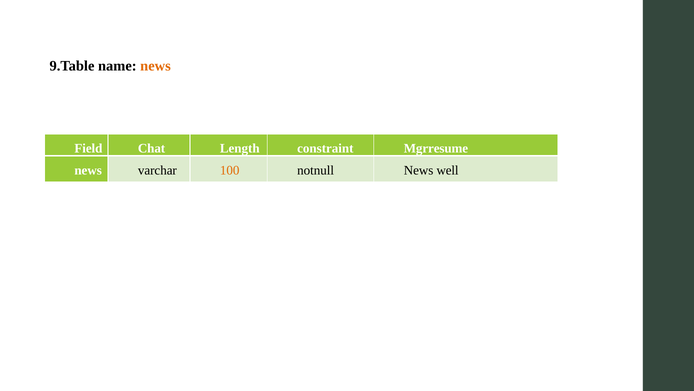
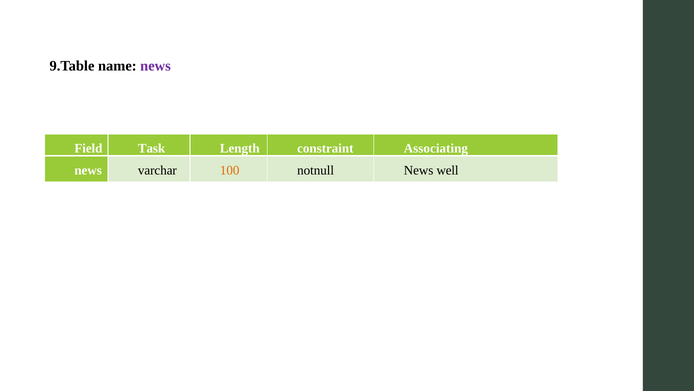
news at (156, 66) colour: orange -> purple
Chat: Chat -> Task
Mgrresume: Mgrresume -> Associating
